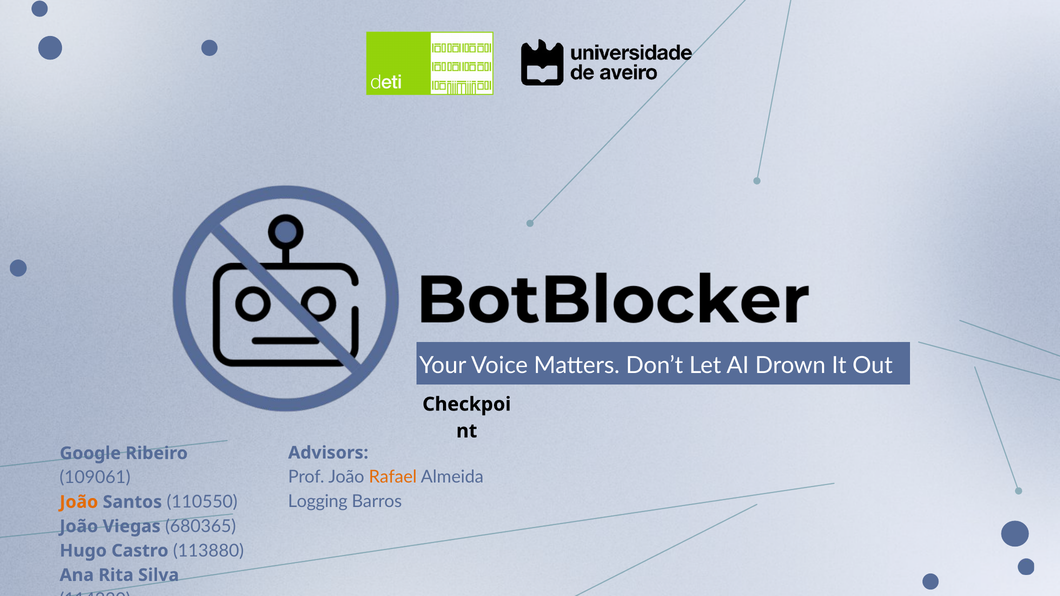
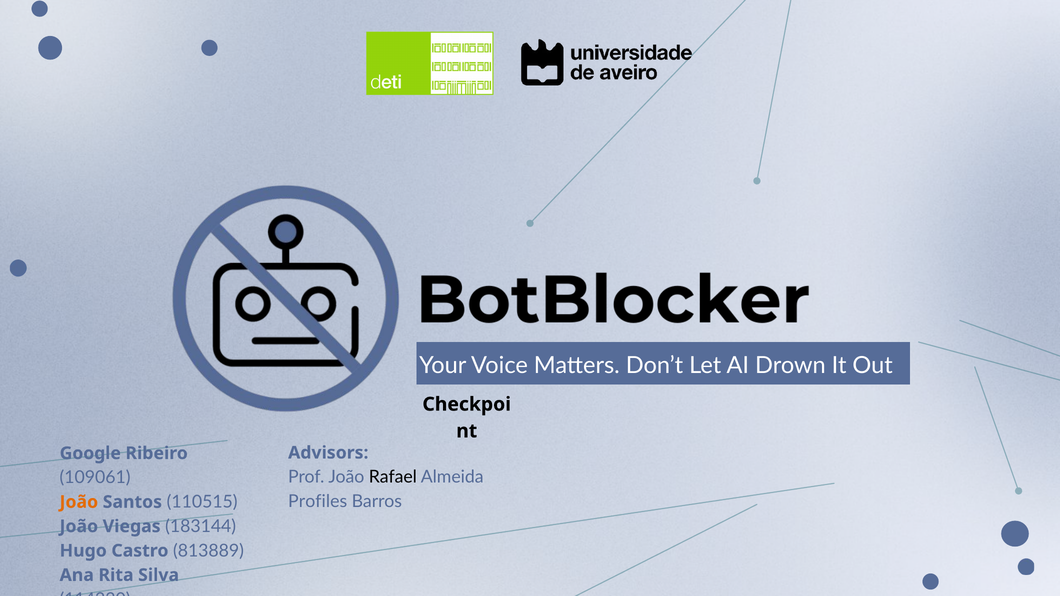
Rafael colour: orange -> black
Logging: Logging -> Profiles
110550: 110550 -> 110515
680365: 680365 -> 183144
113880: 113880 -> 813889
